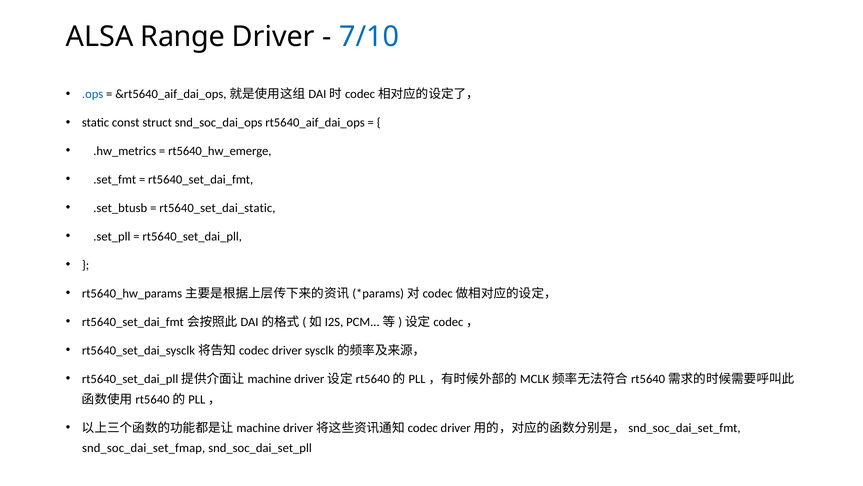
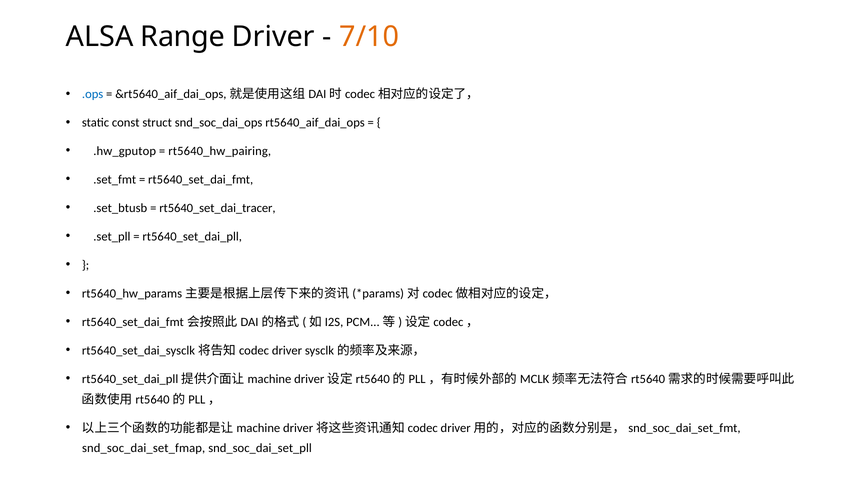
7/10 colour: blue -> orange
.hw_metrics: .hw_metrics -> .hw_gputop
rt5640_hw_emerge: rt5640_hw_emerge -> rt5640_hw_pairing
rt5640_set_dai_static: rt5640_set_dai_static -> rt5640_set_dai_tracer
